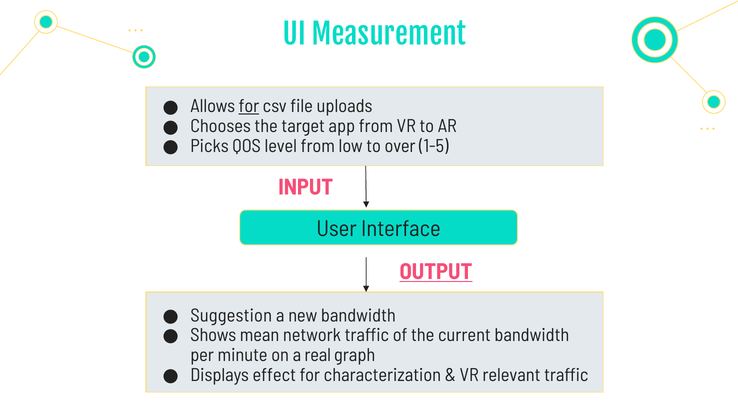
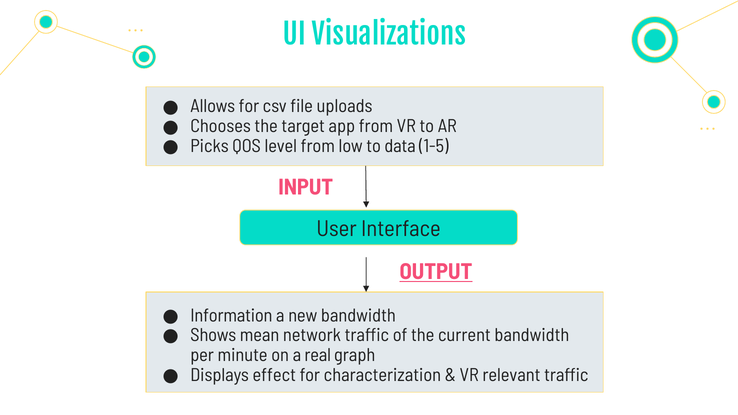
Measurement: Measurement -> Visualizations
for at (249, 106) underline: present -> none
over: over -> data
Suggestion: Suggestion -> Information
